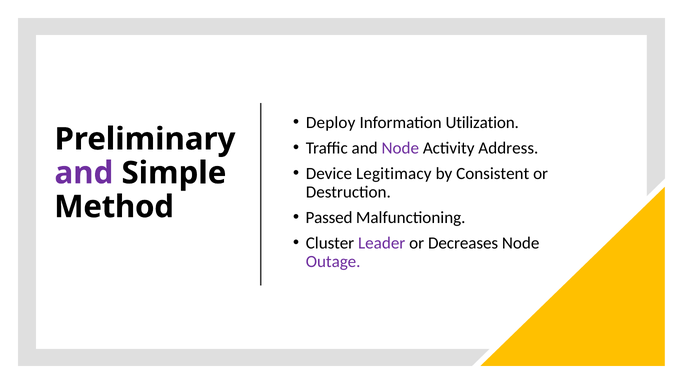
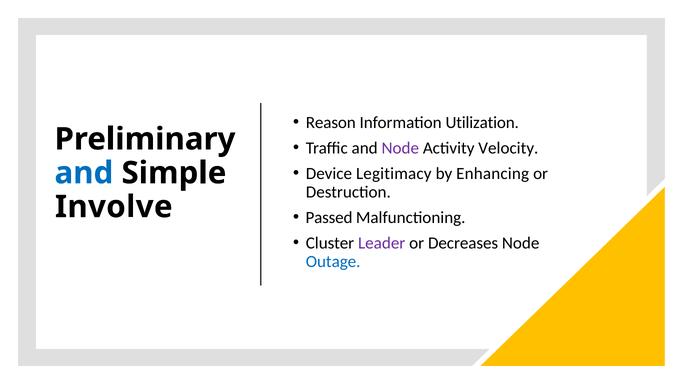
Deploy: Deploy -> Reason
Address: Address -> Velocity
Consistent: Consistent -> Enhancing
and at (84, 173) colour: purple -> blue
Method: Method -> Involve
Outage colour: purple -> blue
